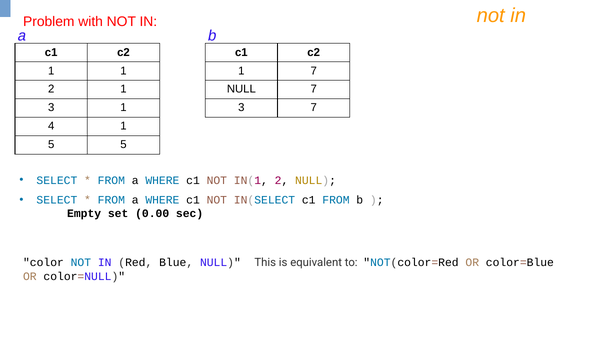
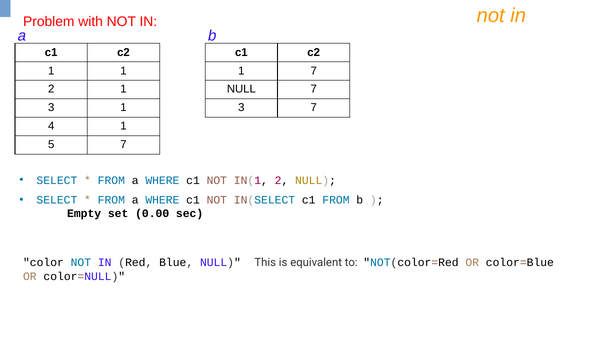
5 5: 5 -> 7
